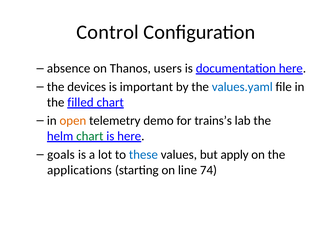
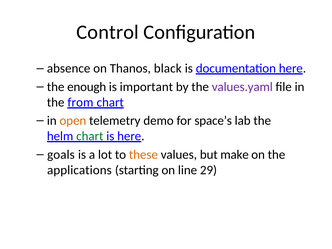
users: users -> black
devices: devices -> enough
values.yaml colour: blue -> purple
filled: filled -> from
trains’s: trains’s -> space’s
these colour: blue -> orange
apply: apply -> make
74: 74 -> 29
